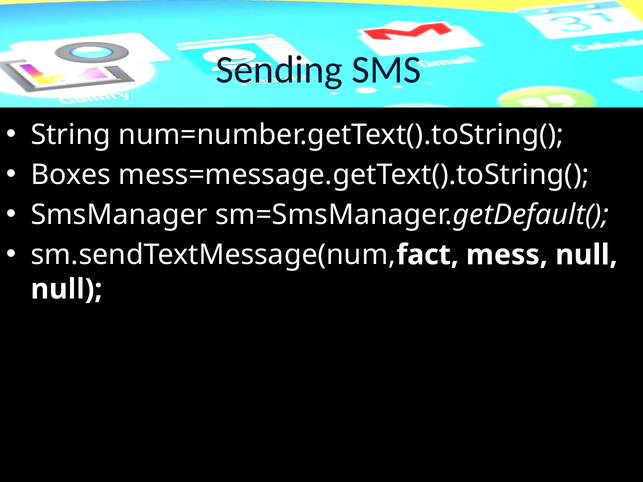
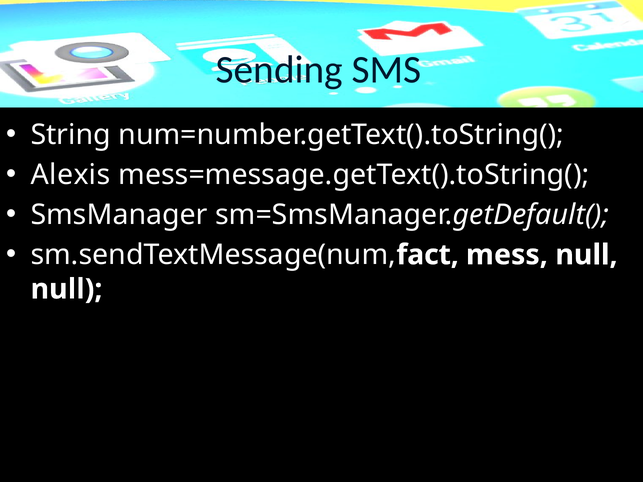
Boxes: Boxes -> Alexis
